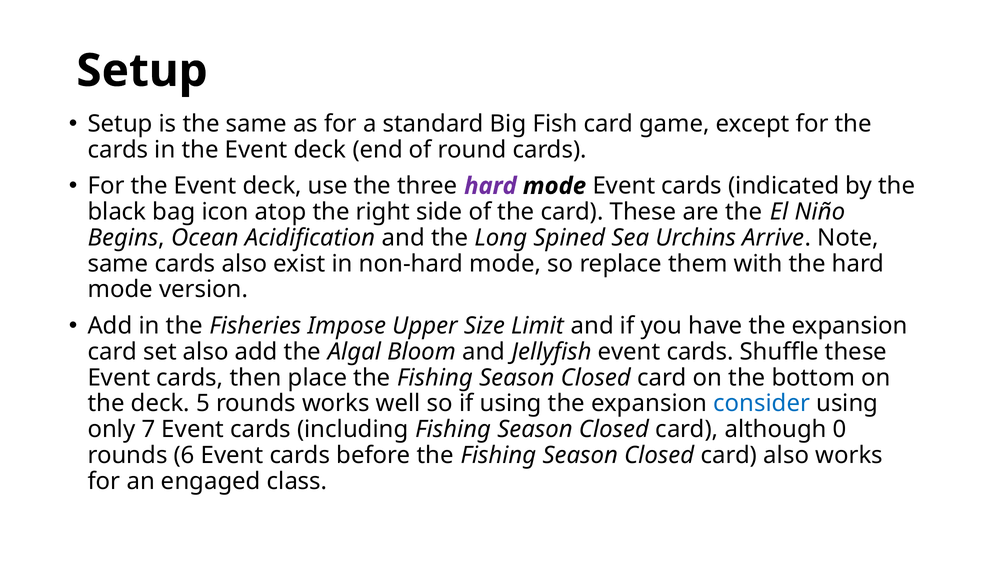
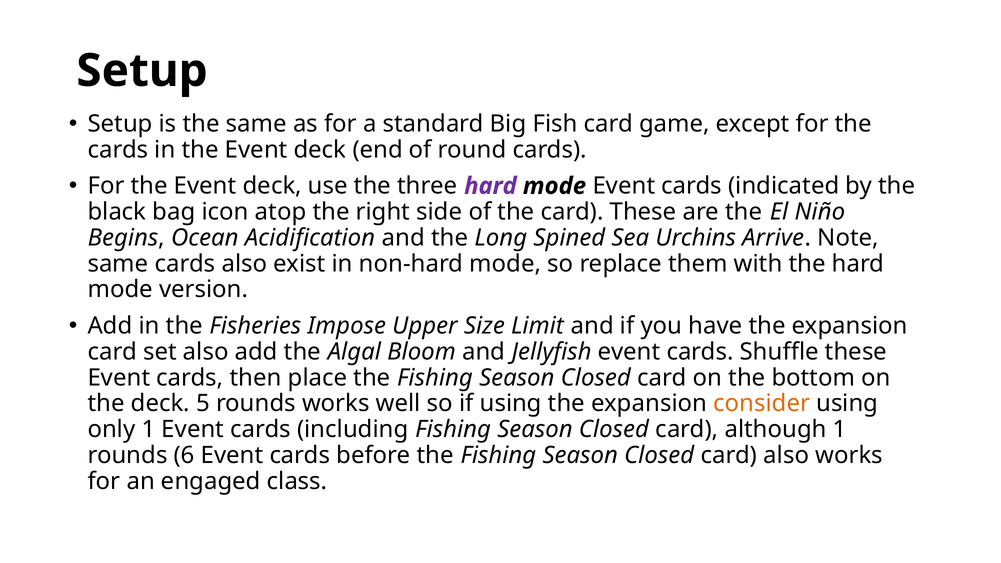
consider colour: blue -> orange
only 7: 7 -> 1
although 0: 0 -> 1
